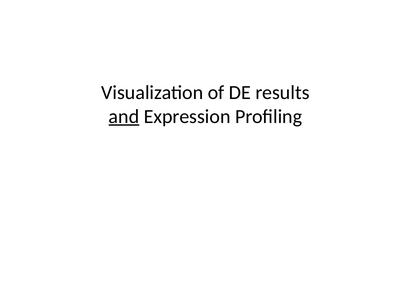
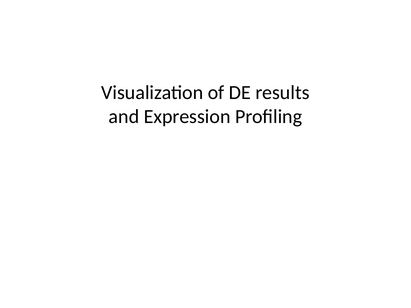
and underline: present -> none
